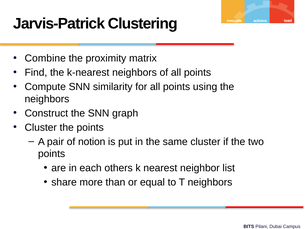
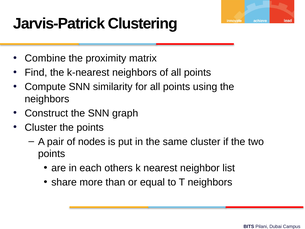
notion: notion -> nodes
